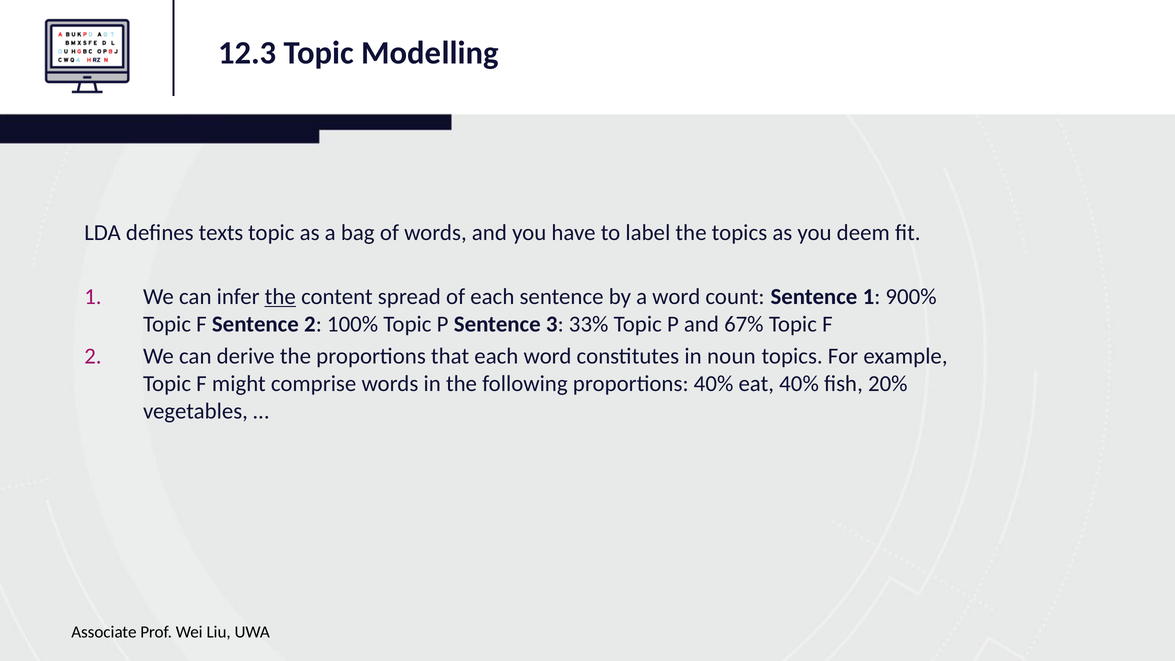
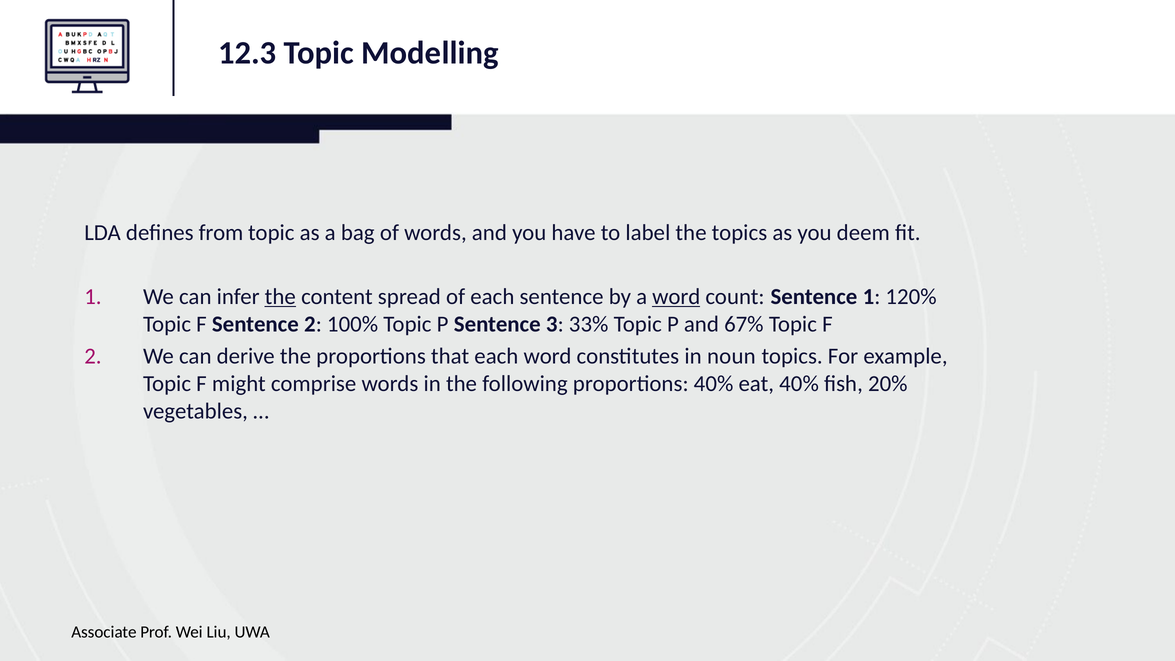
texts: texts -> from
word at (676, 297) underline: none -> present
900%: 900% -> 120%
